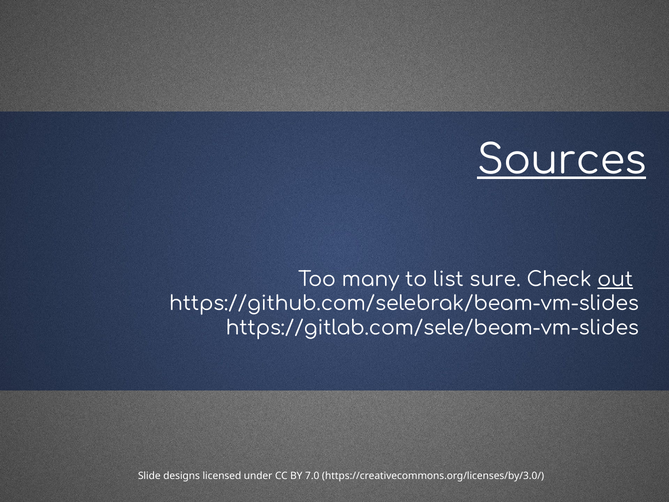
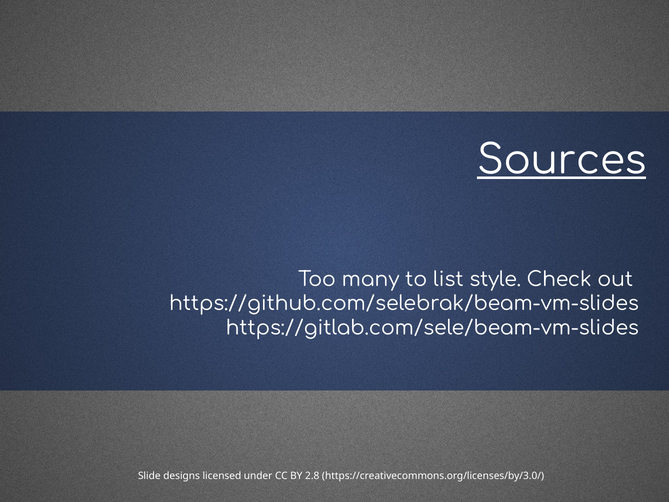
sure: sure -> style
out underline: present -> none
7.0: 7.0 -> 2.8
